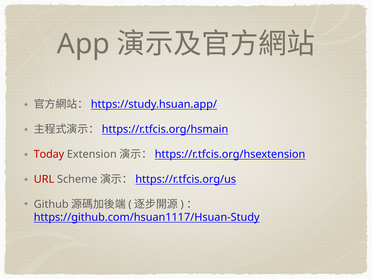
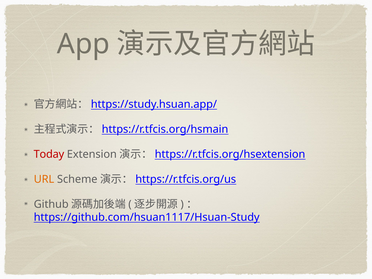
URL colour: red -> orange
